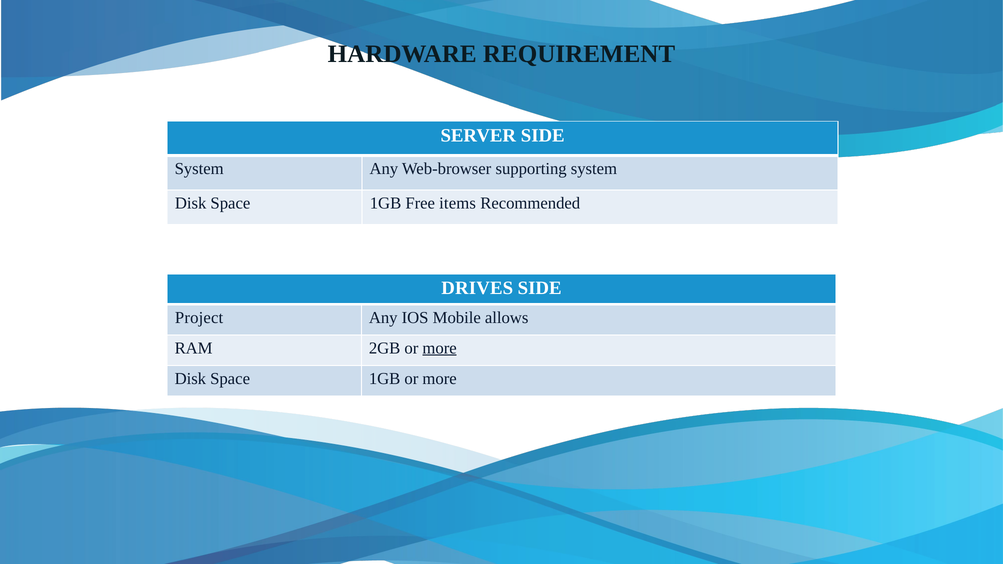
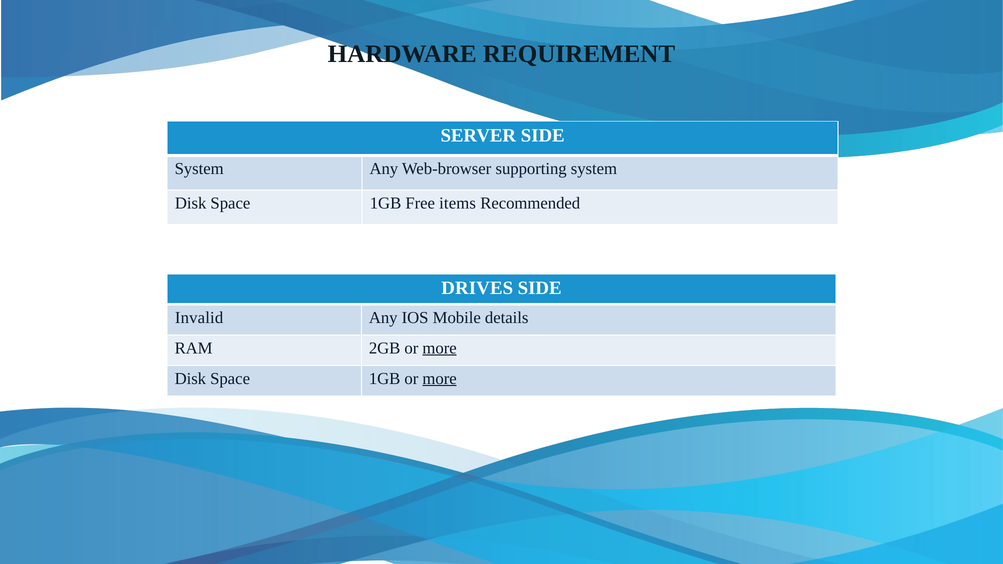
Project: Project -> Invalid
allows: allows -> details
more at (440, 379) underline: none -> present
